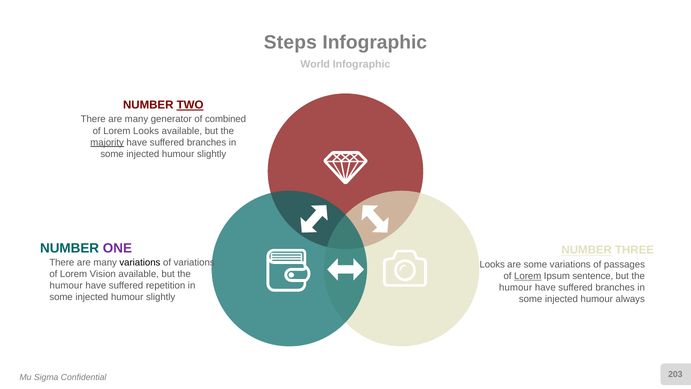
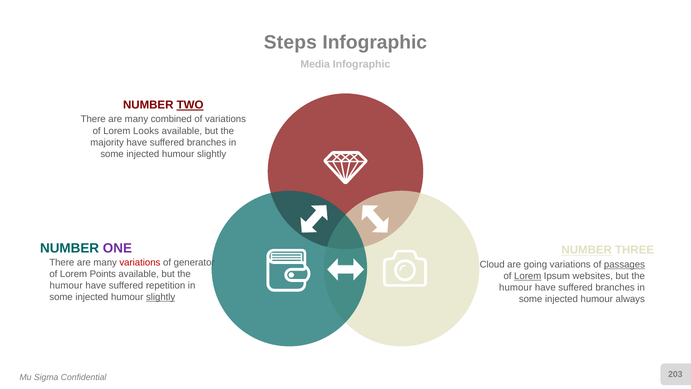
World: World -> Media
generator: generator -> combined
of combined: combined -> variations
majority underline: present -> none
variations at (140, 262) colour: black -> red
of variations: variations -> generator
Looks at (492, 264): Looks -> Cloud
are some: some -> going
passages underline: none -> present
Vision: Vision -> Points
sentence: sentence -> websites
slightly at (161, 297) underline: none -> present
